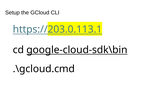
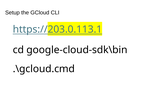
google-cloud-sdk\bin underline: present -> none
